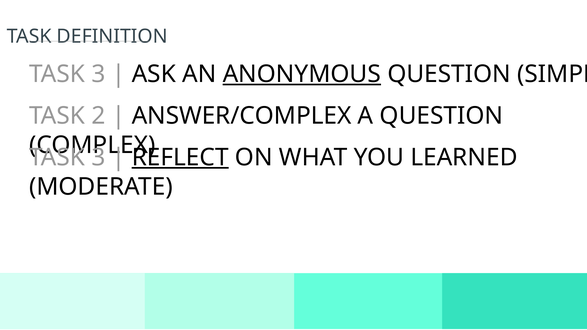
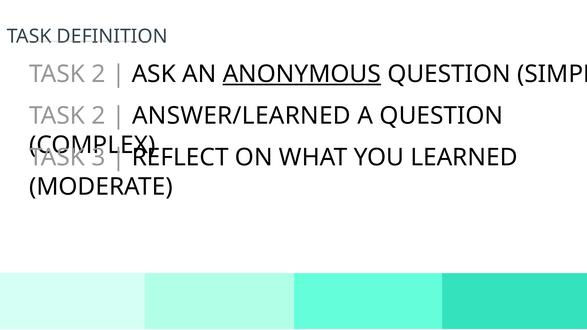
3 at (98, 74): 3 -> 2
ANSWER/COMPLEX: ANSWER/COMPLEX -> ANSWER/LEARNED
REFLECT underline: present -> none
